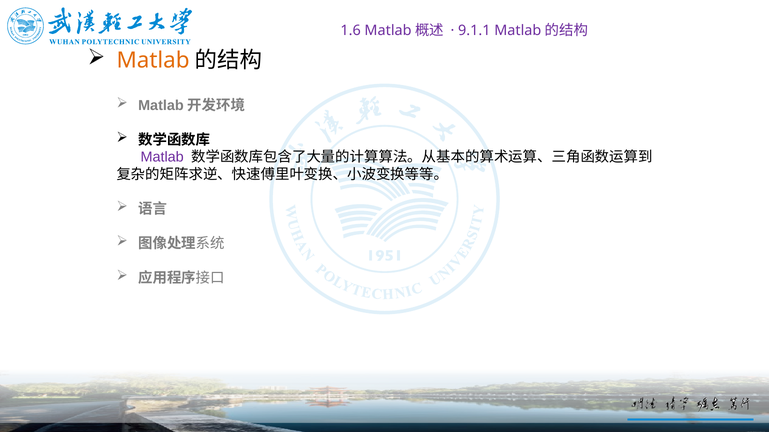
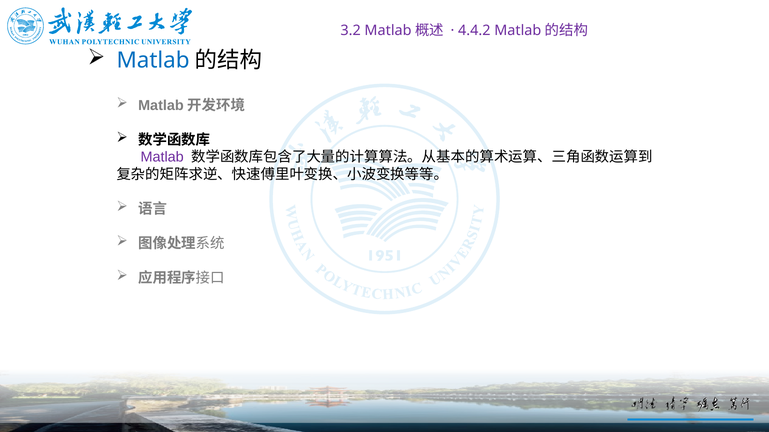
1.6: 1.6 -> 3.2
9.1.1: 9.1.1 -> 4.4.2
Matlab at (153, 61) colour: orange -> blue
